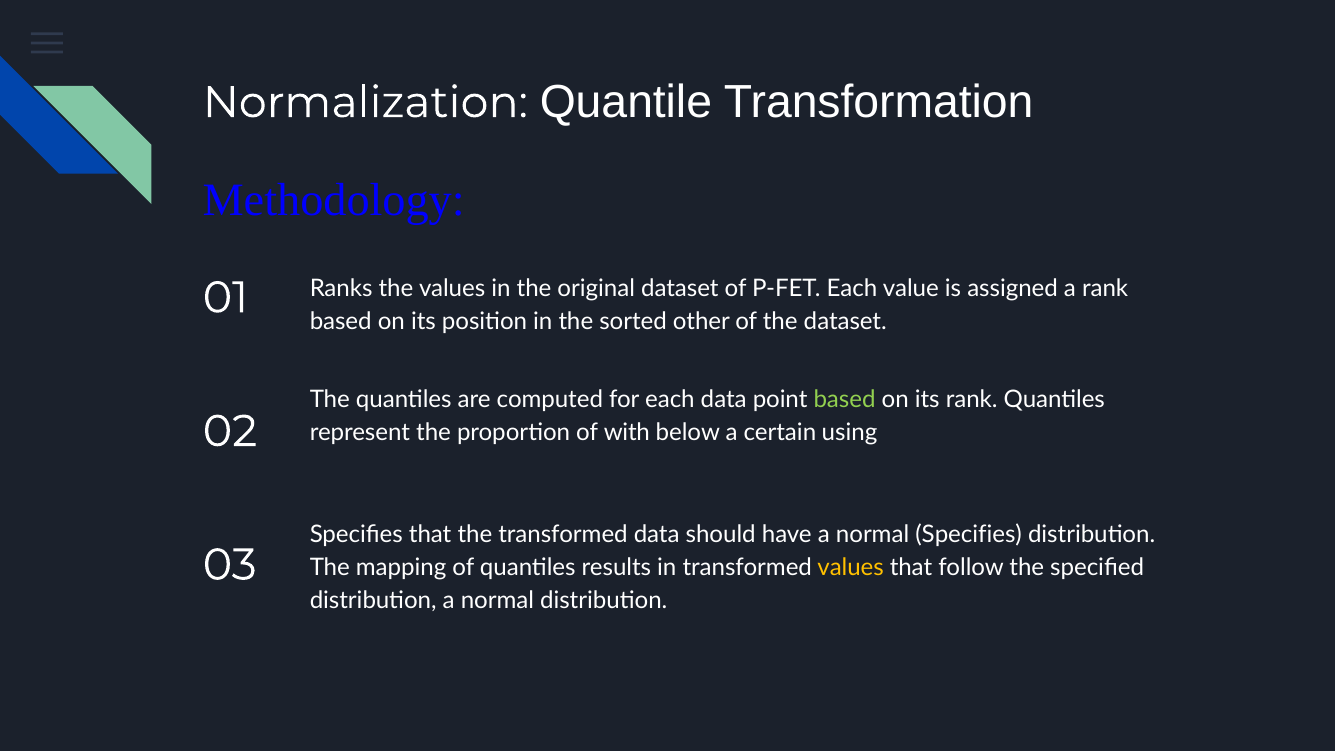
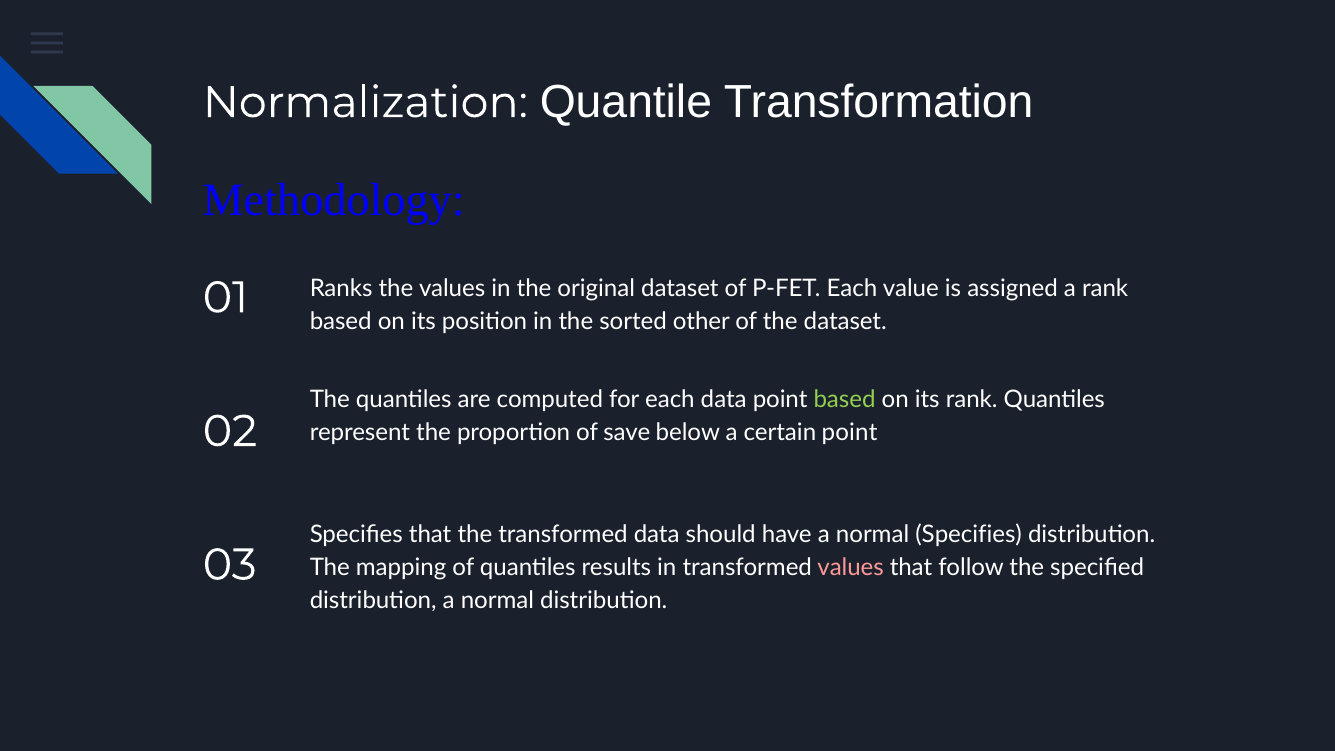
with: with -> save
certain using: using -> point
values at (851, 568) colour: yellow -> pink
